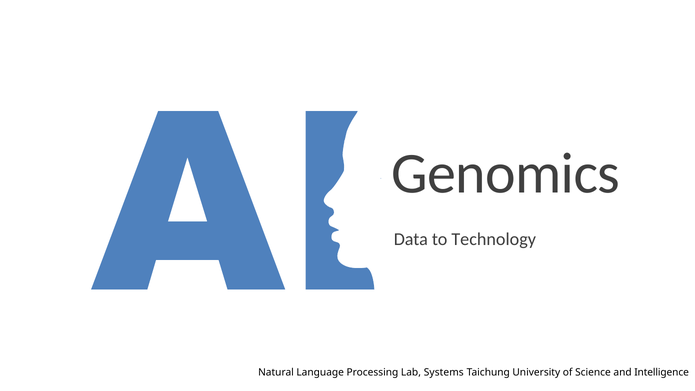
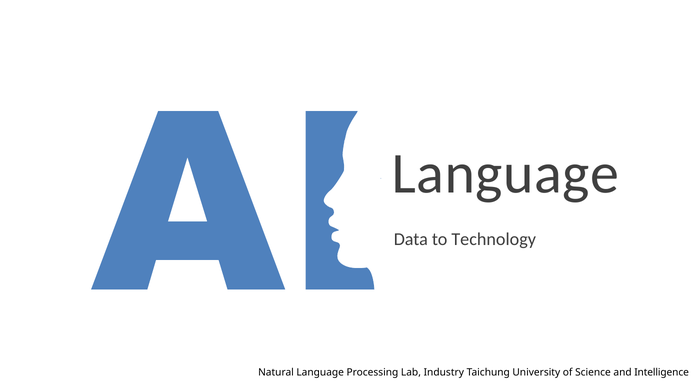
Genomics at (506, 174): Genomics -> Language
Systems: Systems -> Industry
